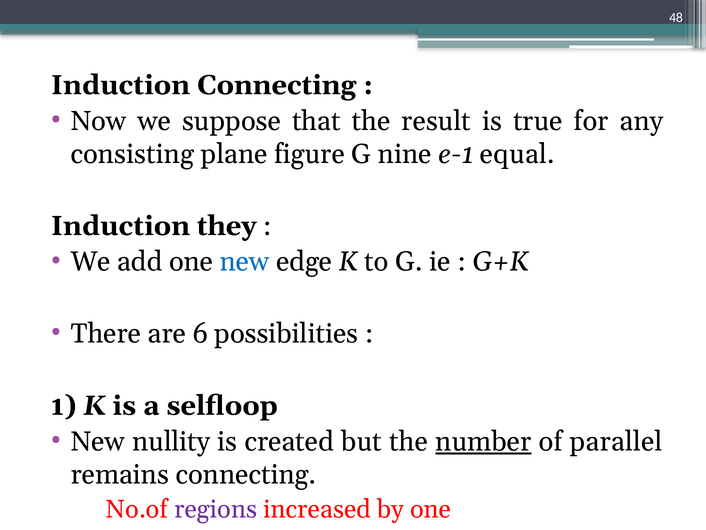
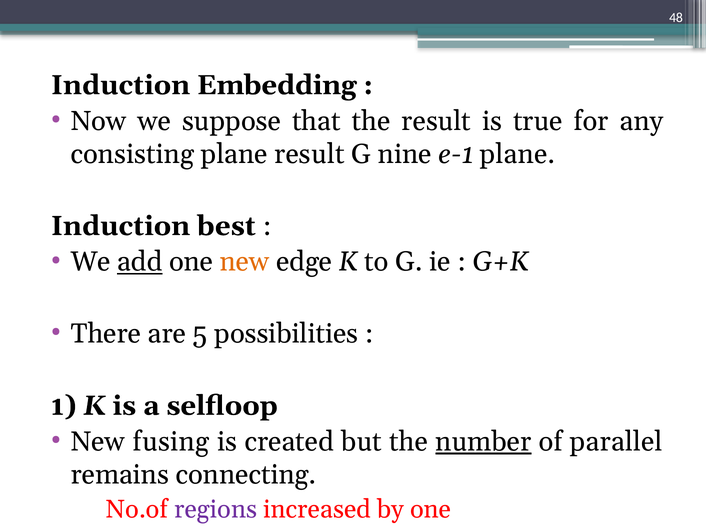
Induction Connecting: Connecting -> Embedding
plane figure: figure -> result
e-1 equal: equal -> plane
they: they -> best
add underline: none -> present
new at (245, 262) colour: blue -> orange
6: 6 -> 5
nullity: nullity -> fusing
